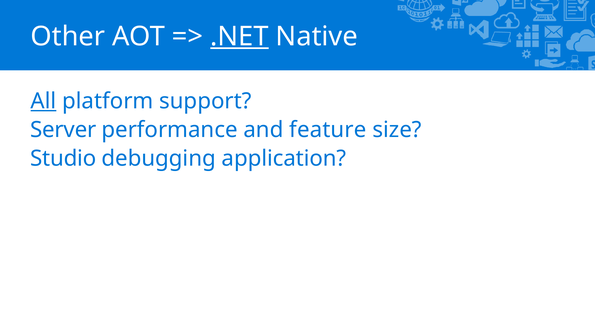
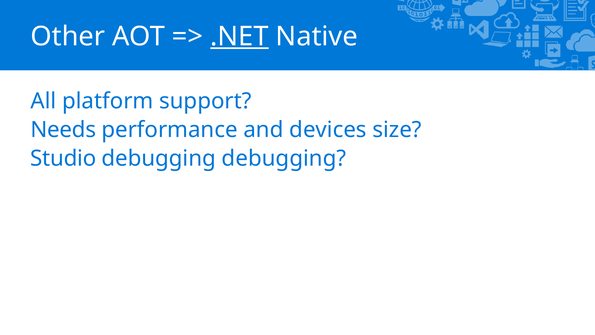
All underline: present -> none
Server: Server -> Needs
feature: feature -> devices
debugging application: application -> debugging
